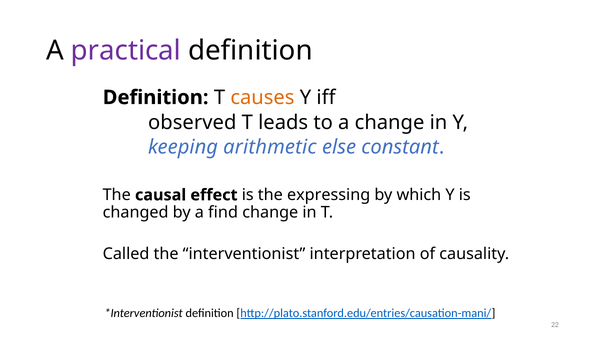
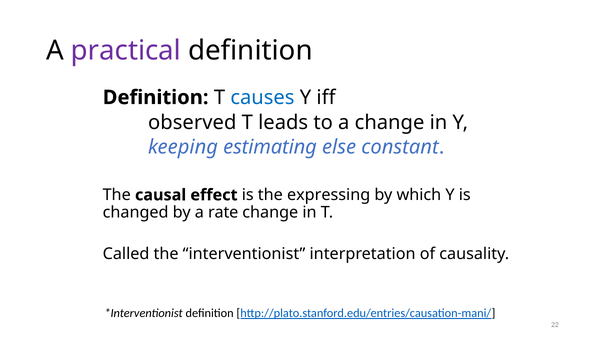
causes colour: orange -> blue
arithmetic: arithmetic -> estimating
find: find -> rate
